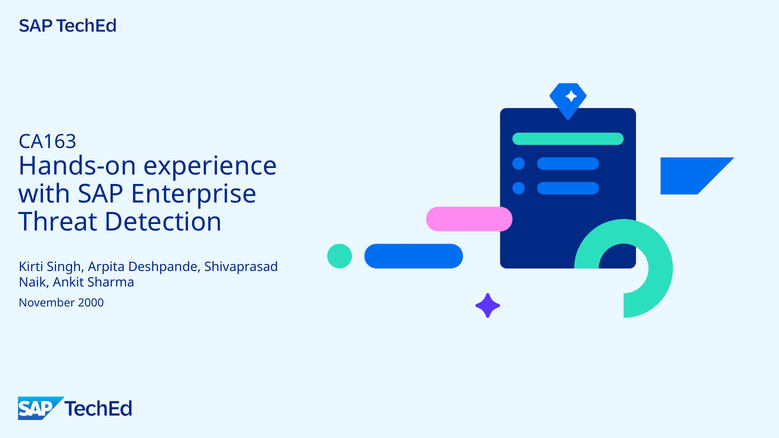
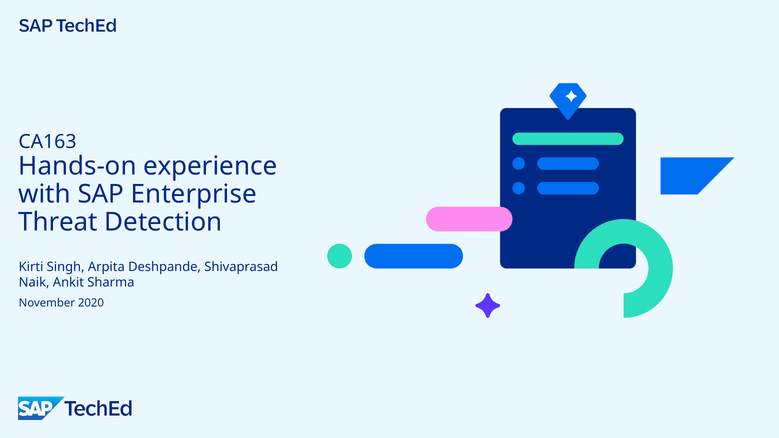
2000: 2000 -> 2020
